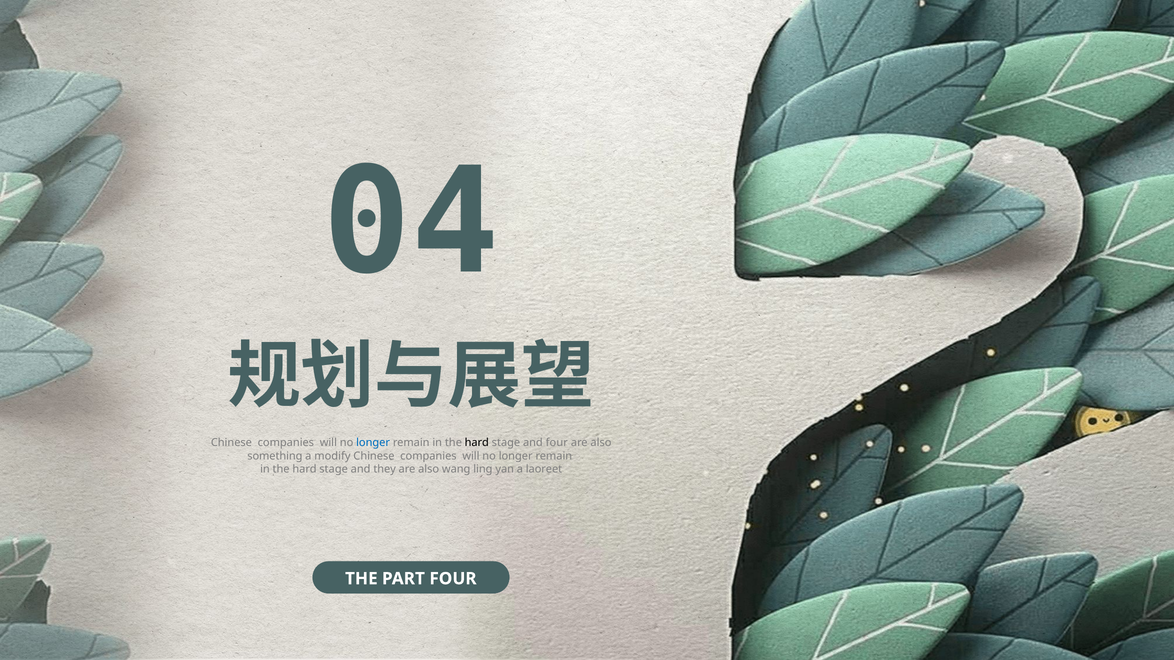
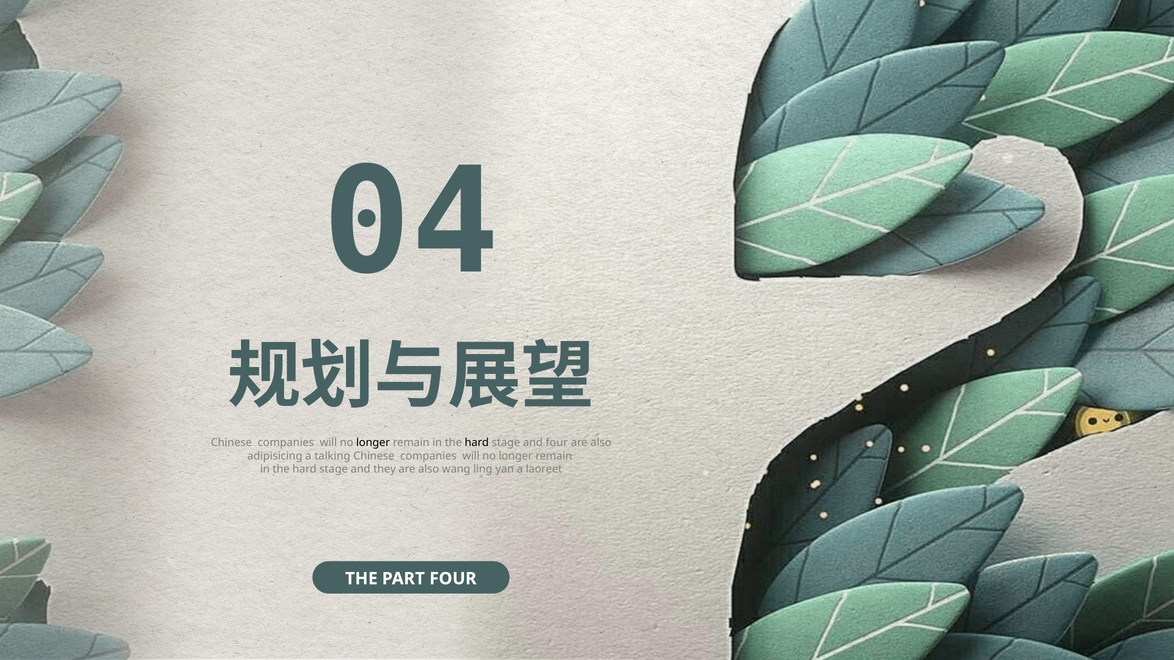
longer at (373, 443) colour: blue -> black
something: something -> adipisicing
modify: modify -> talking
